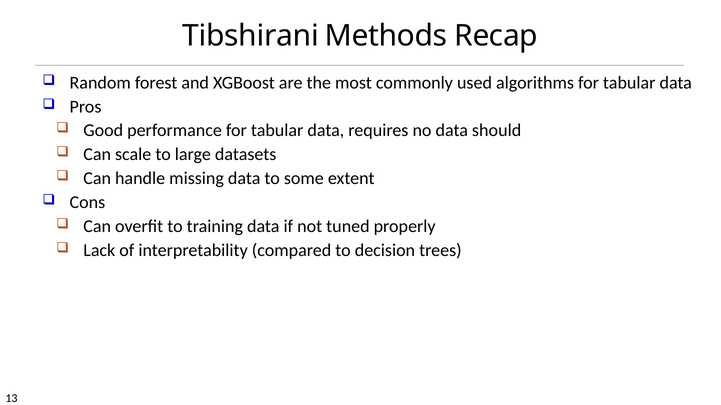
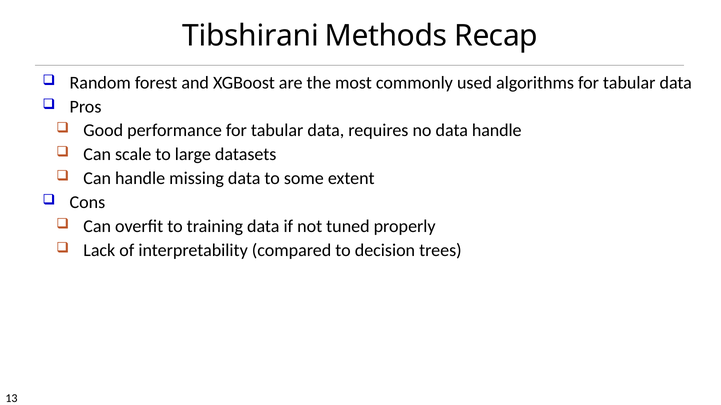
data should: should -> handle
